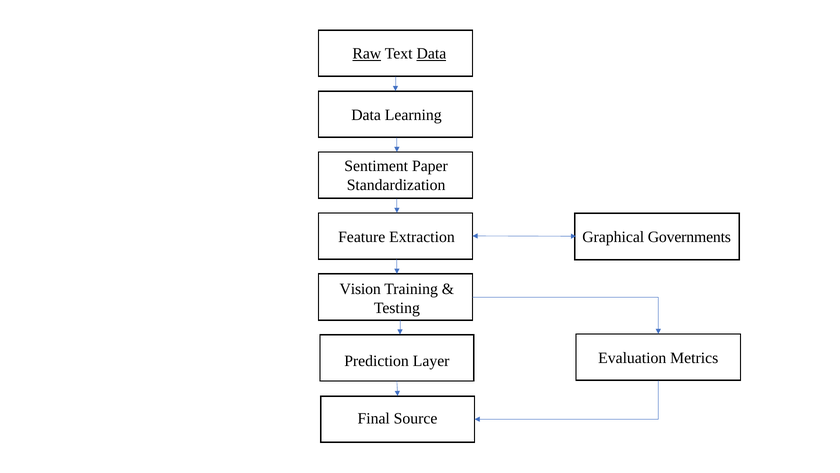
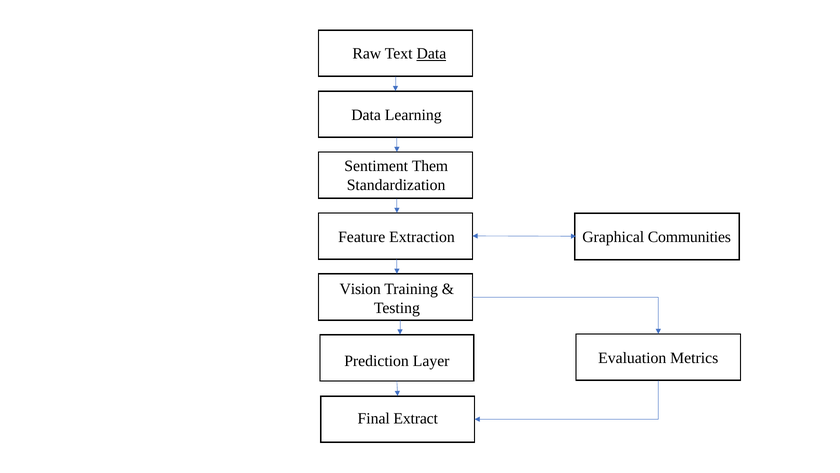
Raw underline: present -> none
Paper: Paper -> Them
Governments: Governments -> Communities
Source: Source -> Extract
